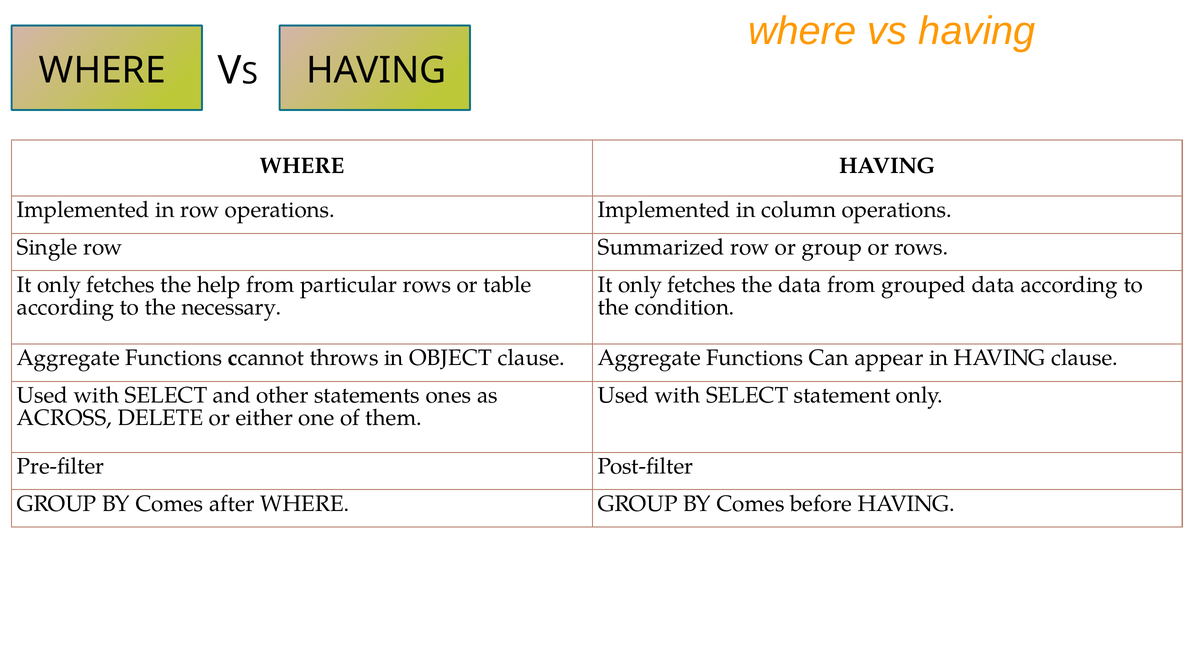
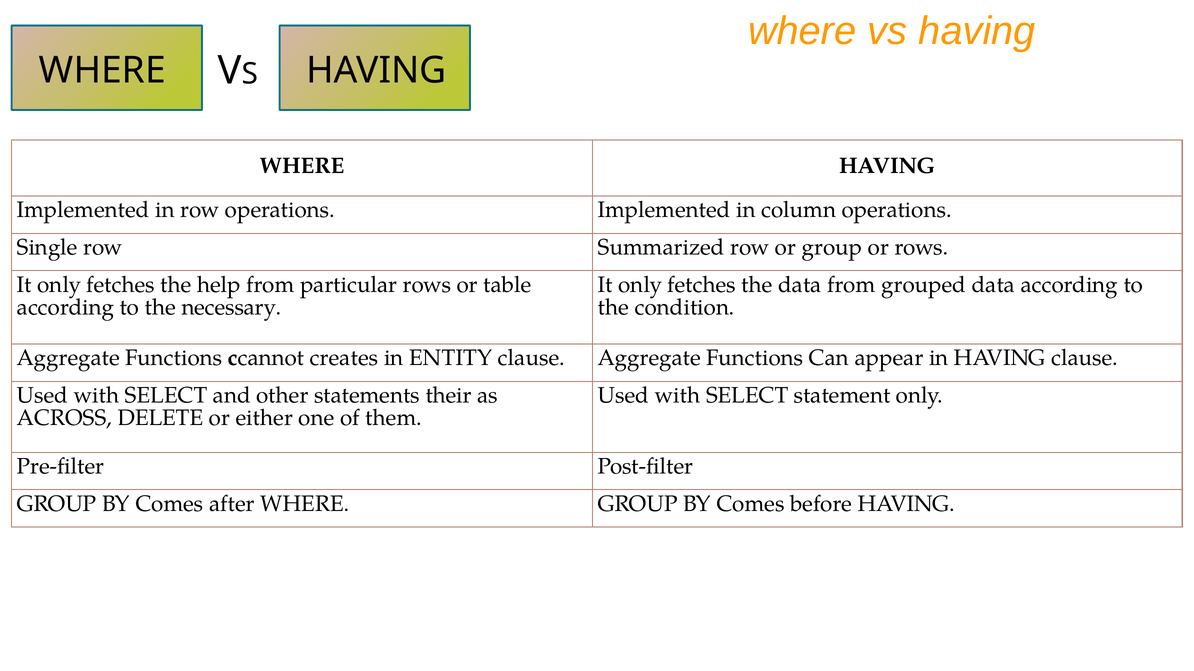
throws: throws -> creates
OBJECT: OBJECT -> ENTITY
ones: ones -> their
